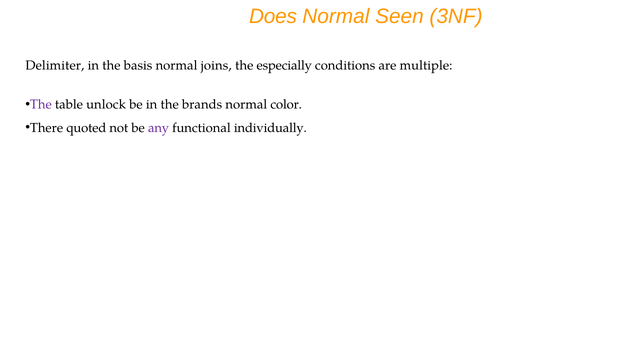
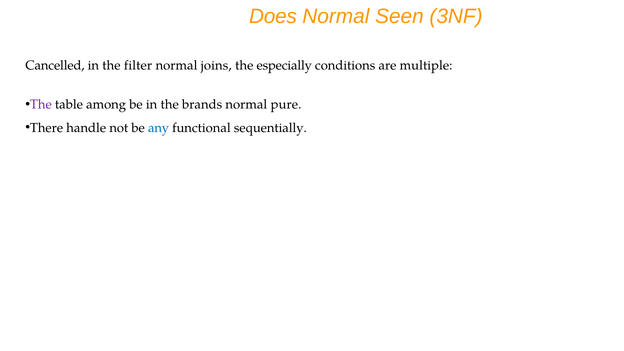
Delimiter: Delimiter -> Cancelled
basis: basis -> filter
unlock: unlock -> among
color: color -> pure
quoted: quoted -> handle
any colour: purple -> blue
individually: individually -> sequentially
